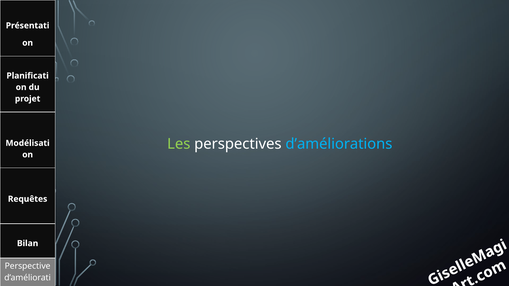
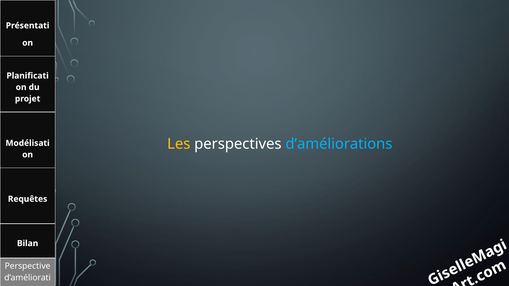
Les colour: light green -> yellow
